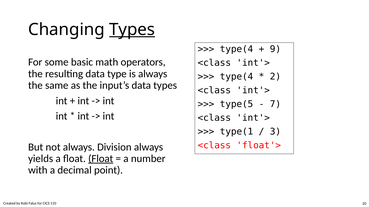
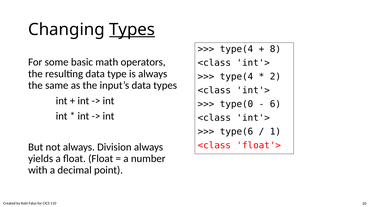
9: 9 -> 8
type(5: type(5 -> type(0
7: 7 -> 6
type(1: type(1 -> type(6
3: 3 -> 1
Float at (101, 159) underline: present -> none
